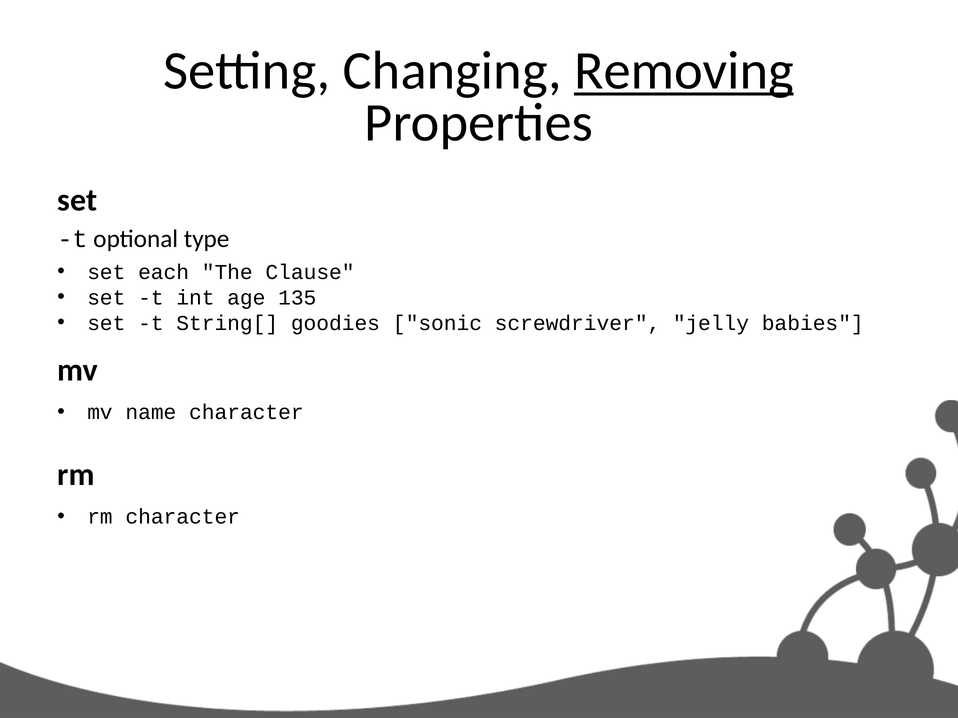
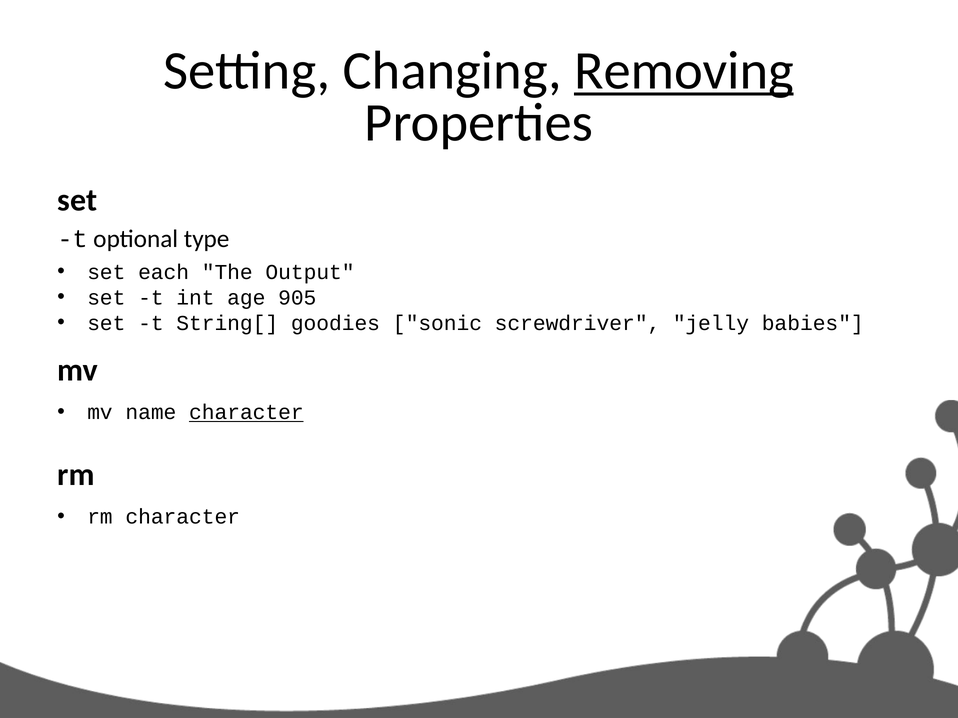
Clause: Clause -> Output
135: 135 -> 905
character at (246, 413) underline: none -> present
